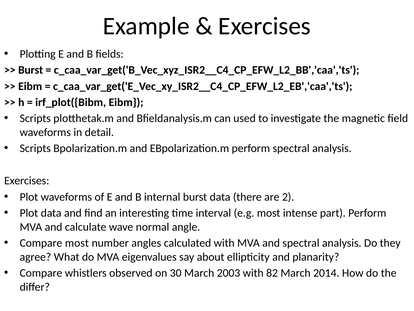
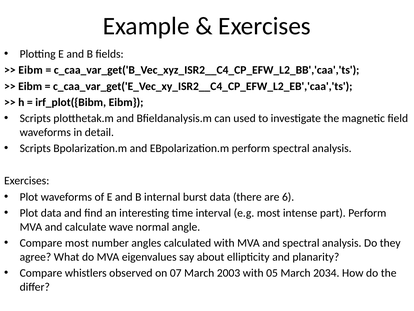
Burst at (31, 70): Burst -> Eibm
2: 2 -> 6
30: 30 -> 07
82: 82 -> 05
2014: 2014 -> 2034
